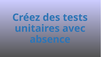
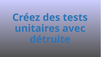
absence: absence -> détruite
